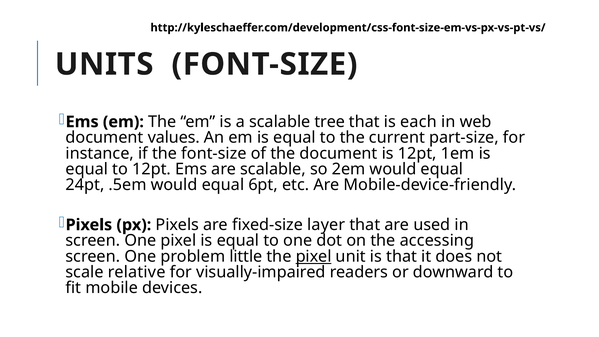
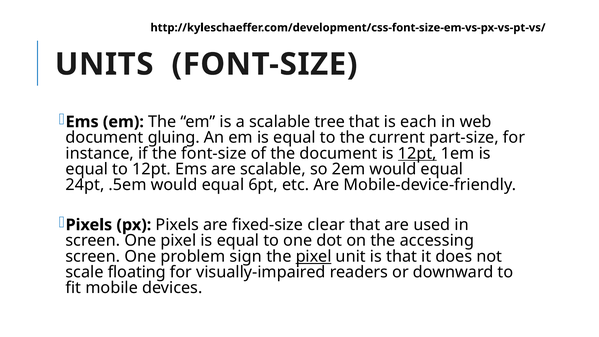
values: values -> gluing
12pt at (417, 153) underline: none -> present
layer: layer -> clear
little: little -> sign
relative: relative -> floating
